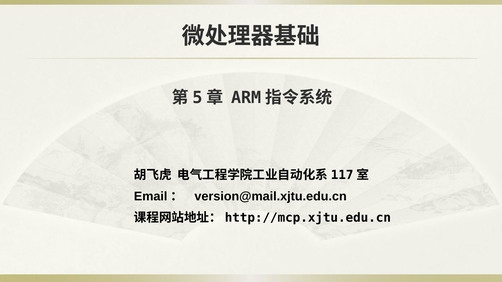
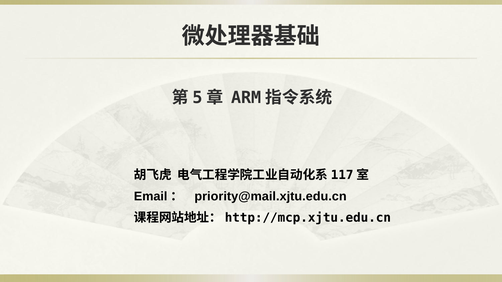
version@mail.xjtu.edu.cn: version@mail.xjtu.edu.cn -> priority@mail.xjtu.edu.cn
